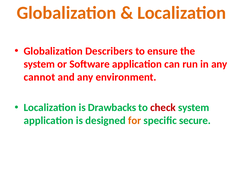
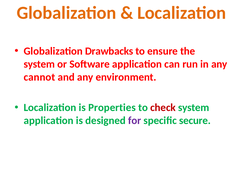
Describers: Describers -> Drawbacks
Drawbacks: Drawbacks -> Properties
for colour: orange -> purple
